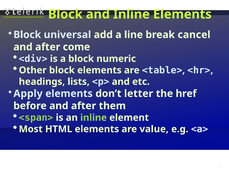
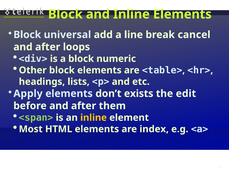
come: come -> loops
letter: letter -> exists
href: href -> edit
inline at (94, 117) colour: light green -> yellow
value: value -> index
